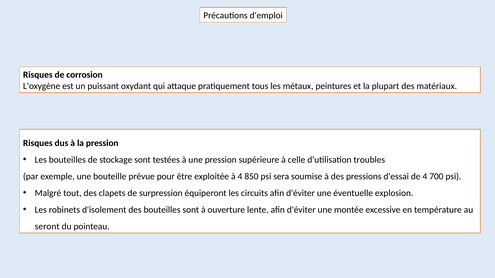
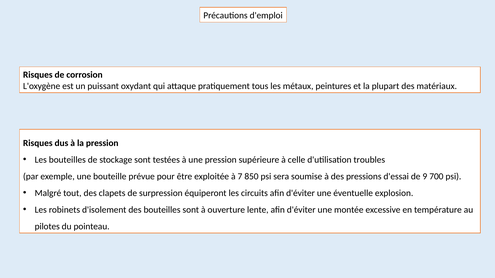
à 4: 4 -> 7
de 4: 4 -> 9
seront: seront -> pilotes
